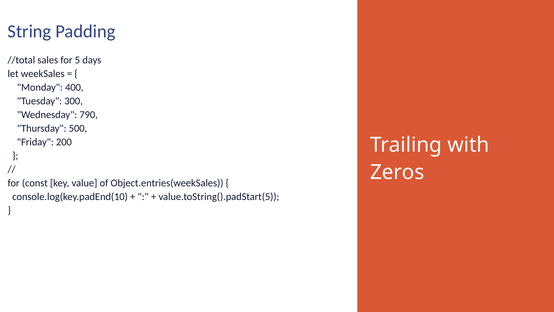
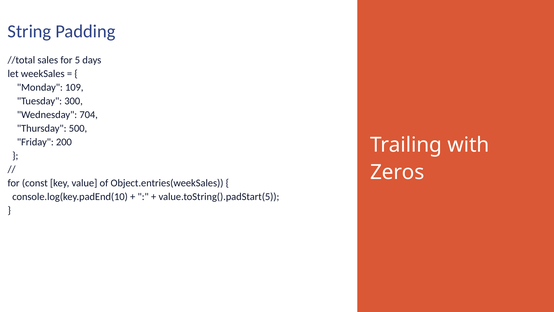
400: 400 -> 109
790: 790 -> 704
